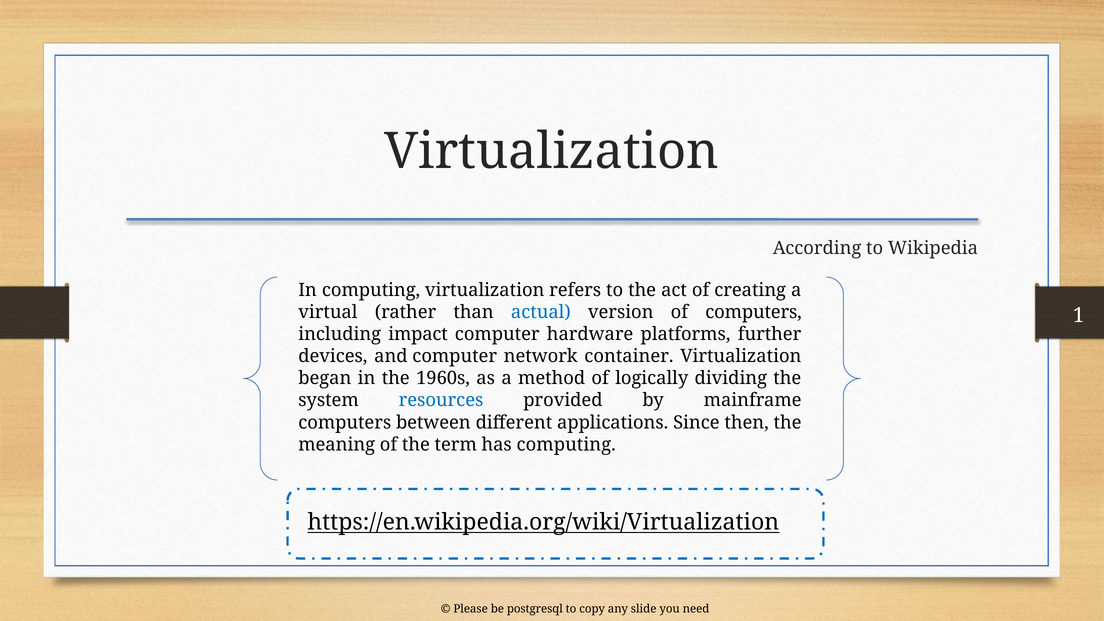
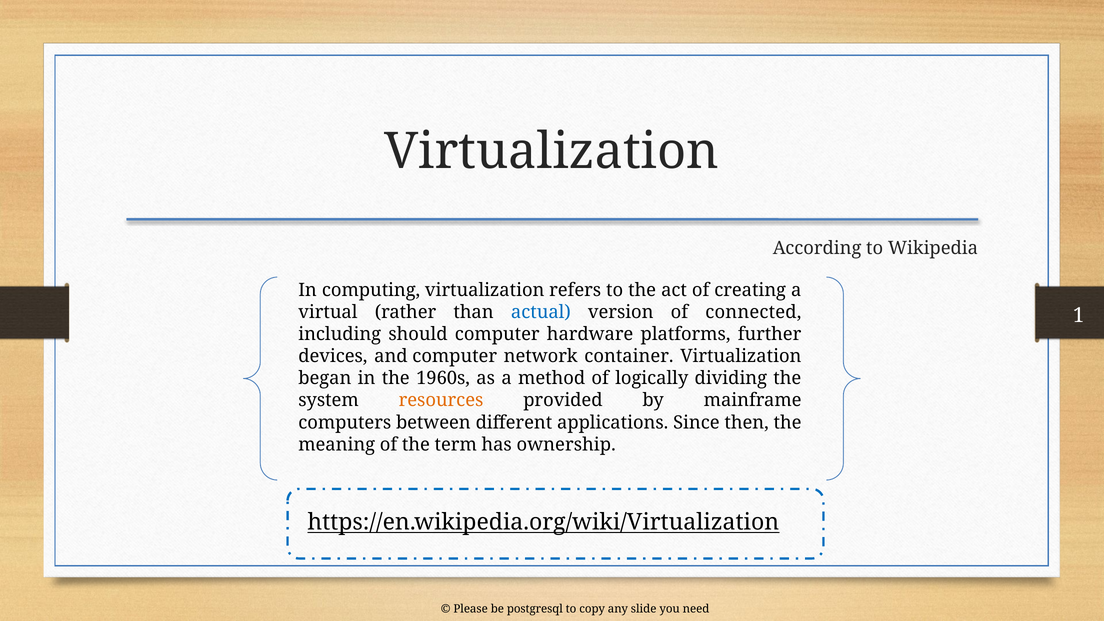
of computers: computers -> connected
impact: impact -> should
resources colour: blue -> orange
has computing: computing -> ownership
